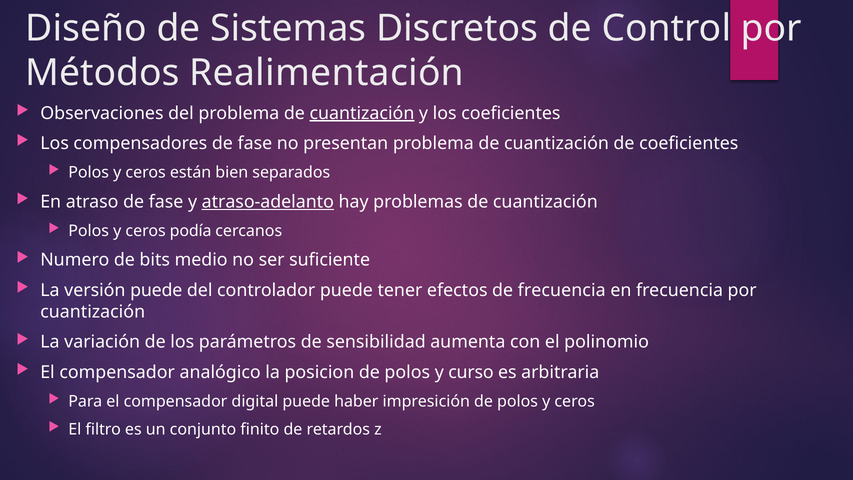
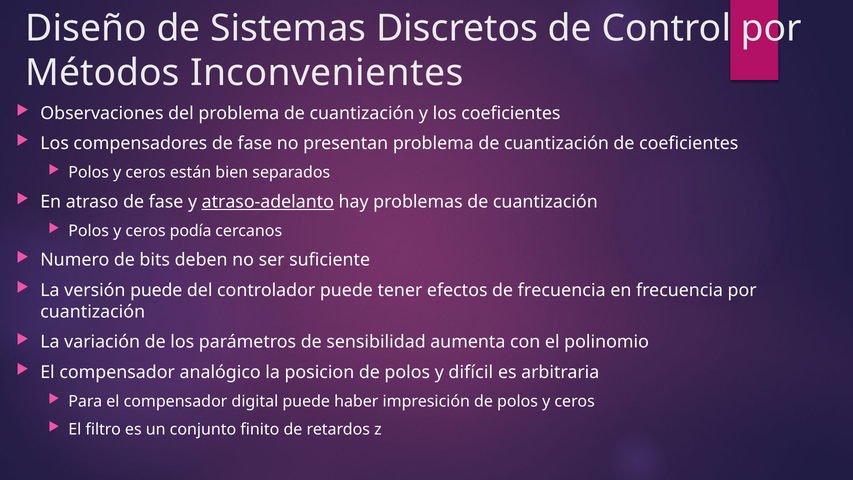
Realimentación: Realimentación -> Inconvenientes
cuantización at (362, 113) underline: present -> none
medio: medio -> deben
curso: curso -> difícil
